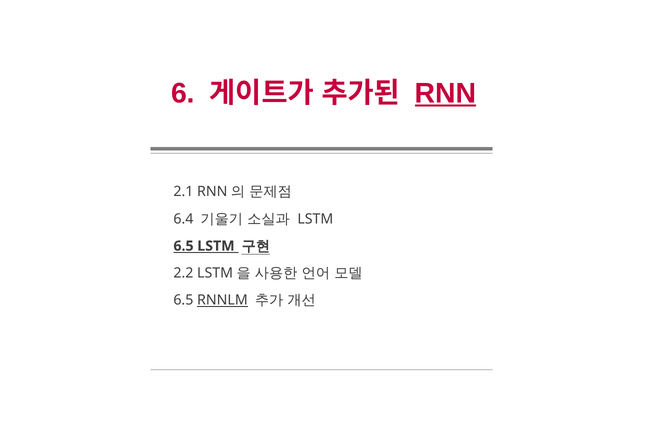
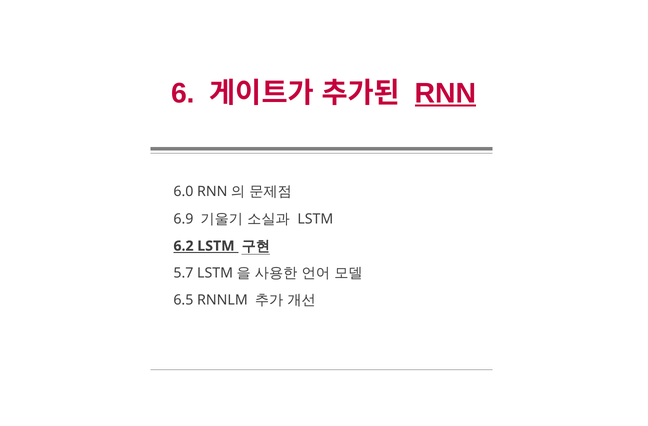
2.1: 2.1 -> 6.0
6.4: 6.4 -> 6.9
6.5 at (184, 246): 6.5 -> 6.2
2.2: 2.2 -> 5.7
RNNLM underline: present -> none
